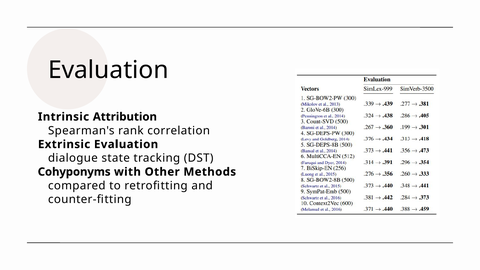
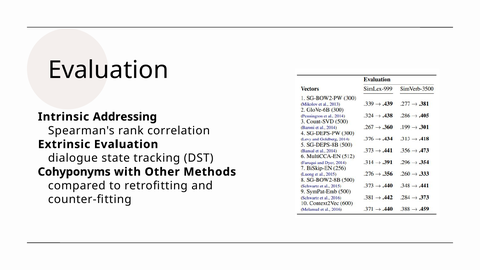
Attribution: Attribution -> Addressing
